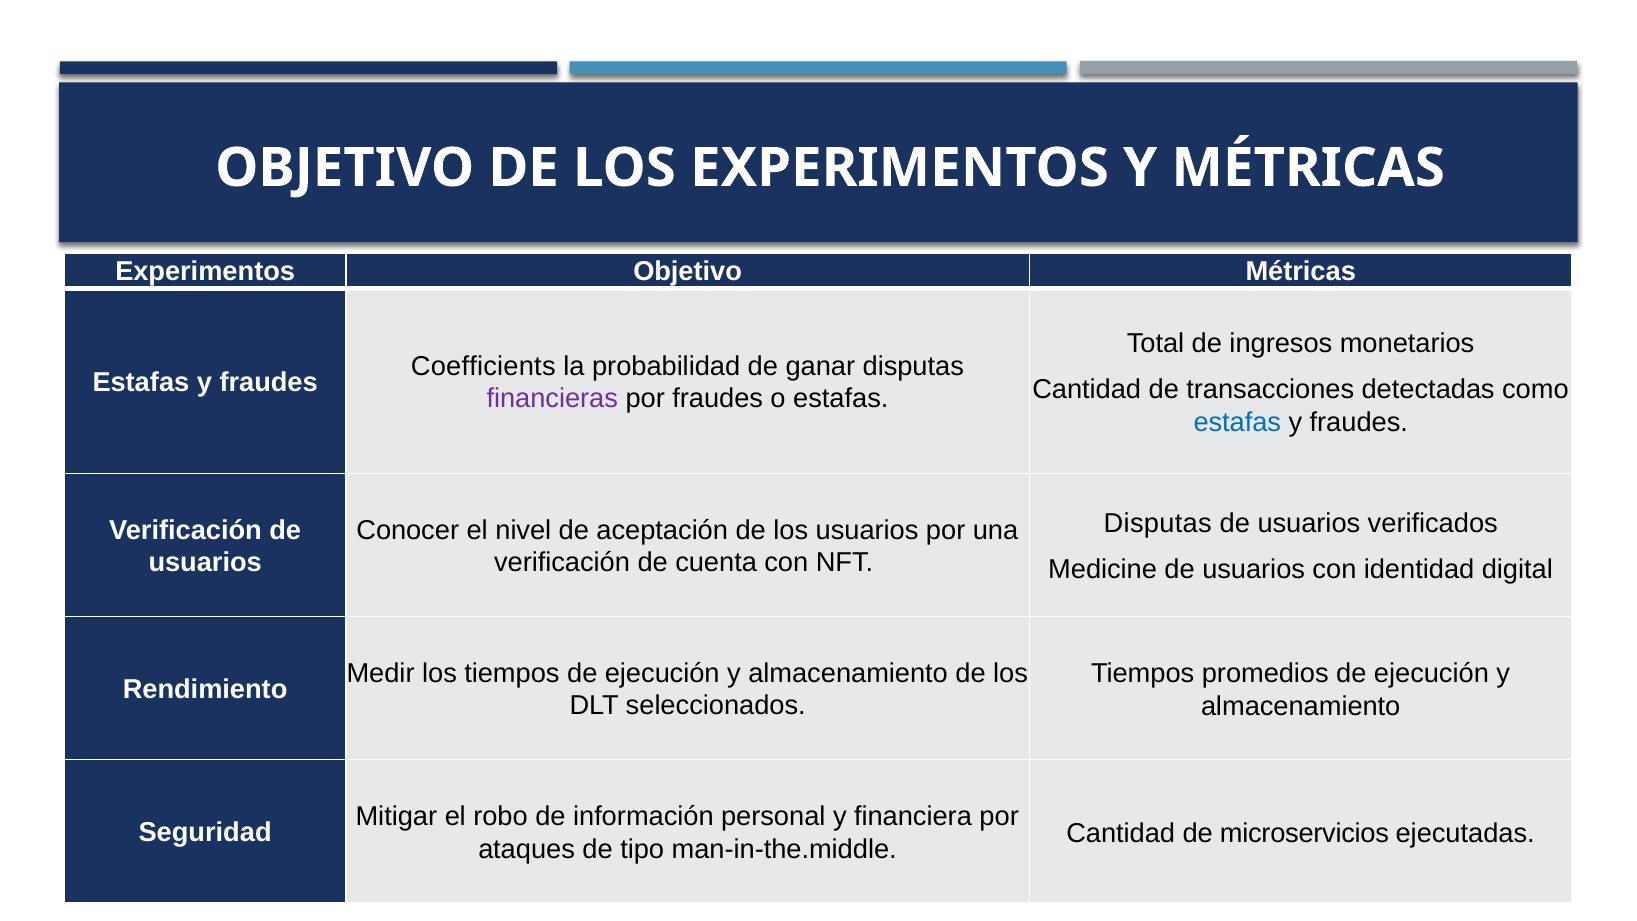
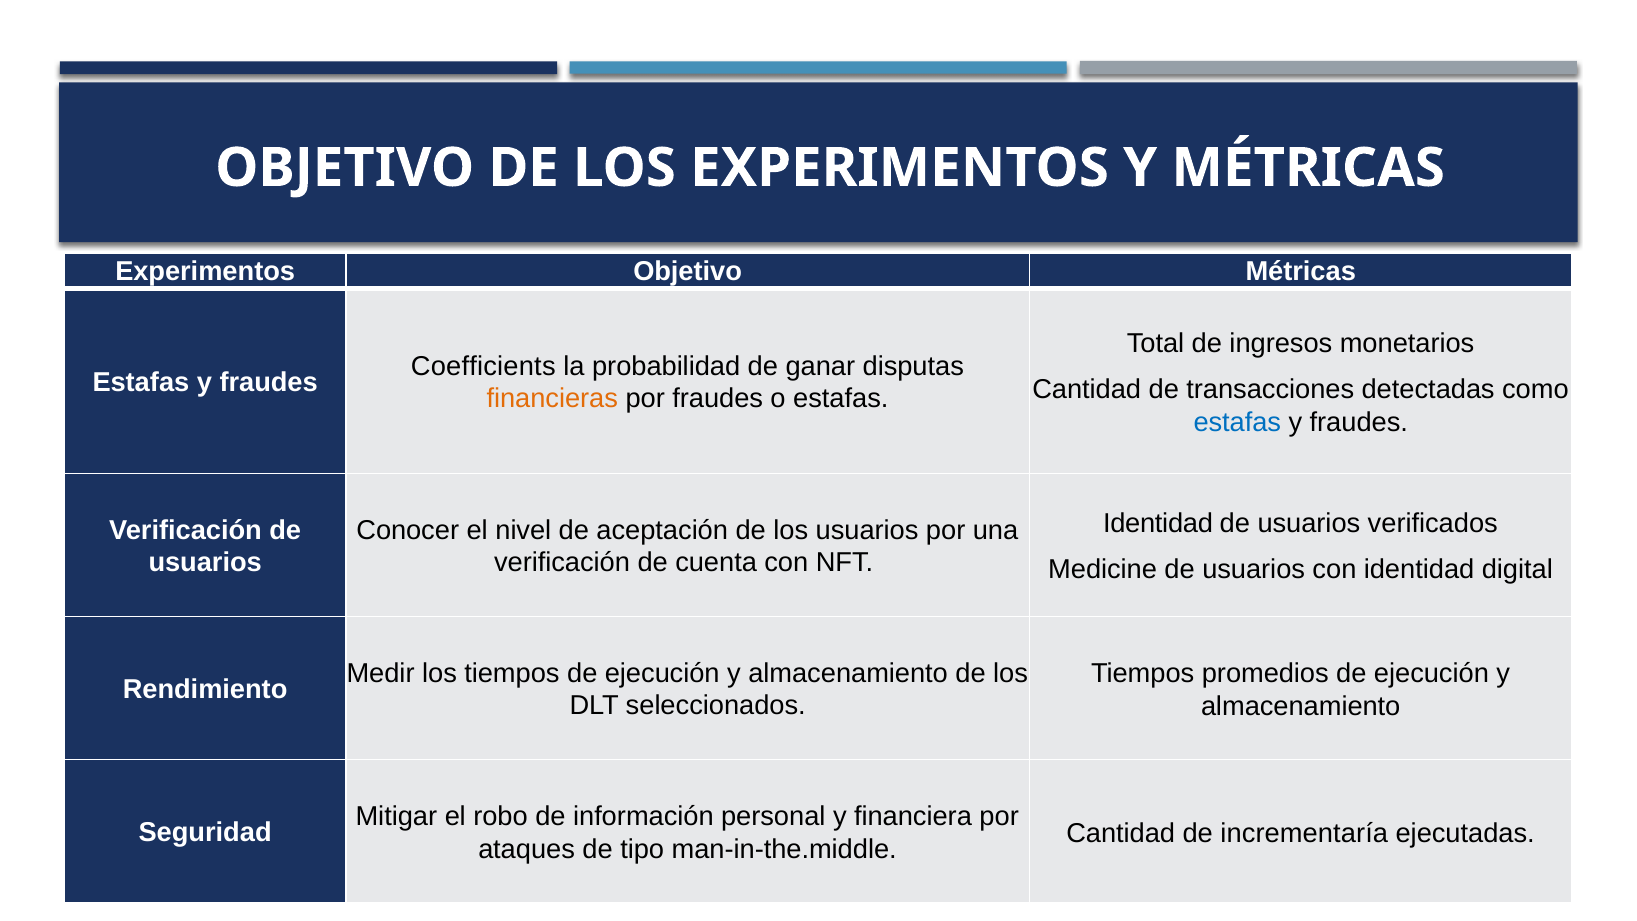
financieras colour: purple -> orange
Disputas at (1158, 524): Disputas -> Identidad
microservicios: microservicios -> incrementaría
